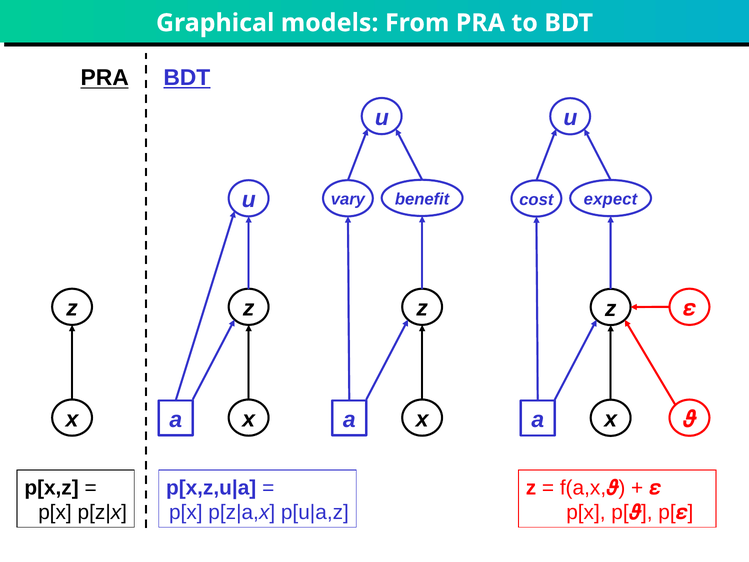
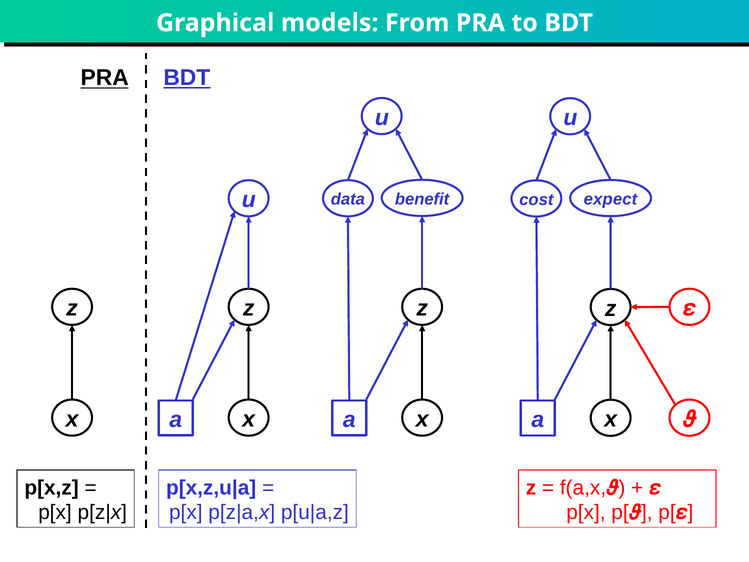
vary: vary -> data
